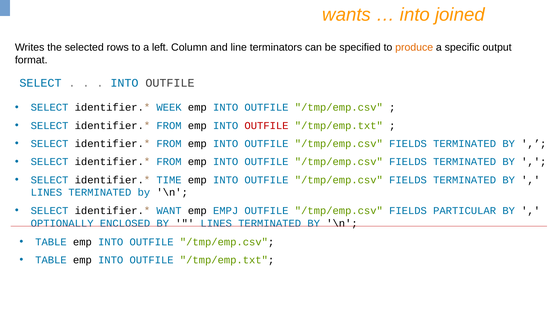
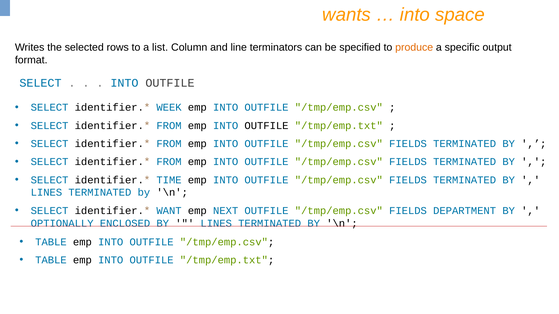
joined: joined -> space
left: left -> list
OUTFILE at (267, 126) colour: red -> black
EMPJ: EMPJ -> NEXT
PARTICULAR: PARTICULAR -> DEPARTMENT
